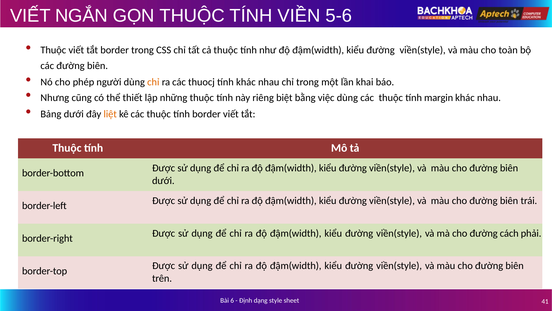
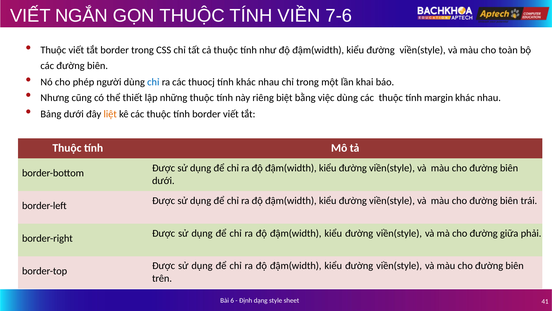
5-6: 5-6 -> 7-6
chỉ at (153, 82) colour: orange -> blue
cách: cách -> giữa
